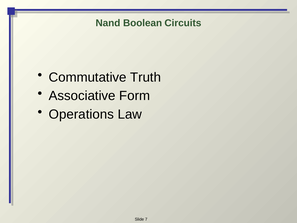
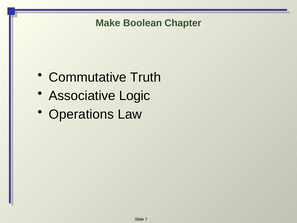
Nand: Nand -> Make
Circuits: Circuits -> Chapter
Form: Form -> Logic
